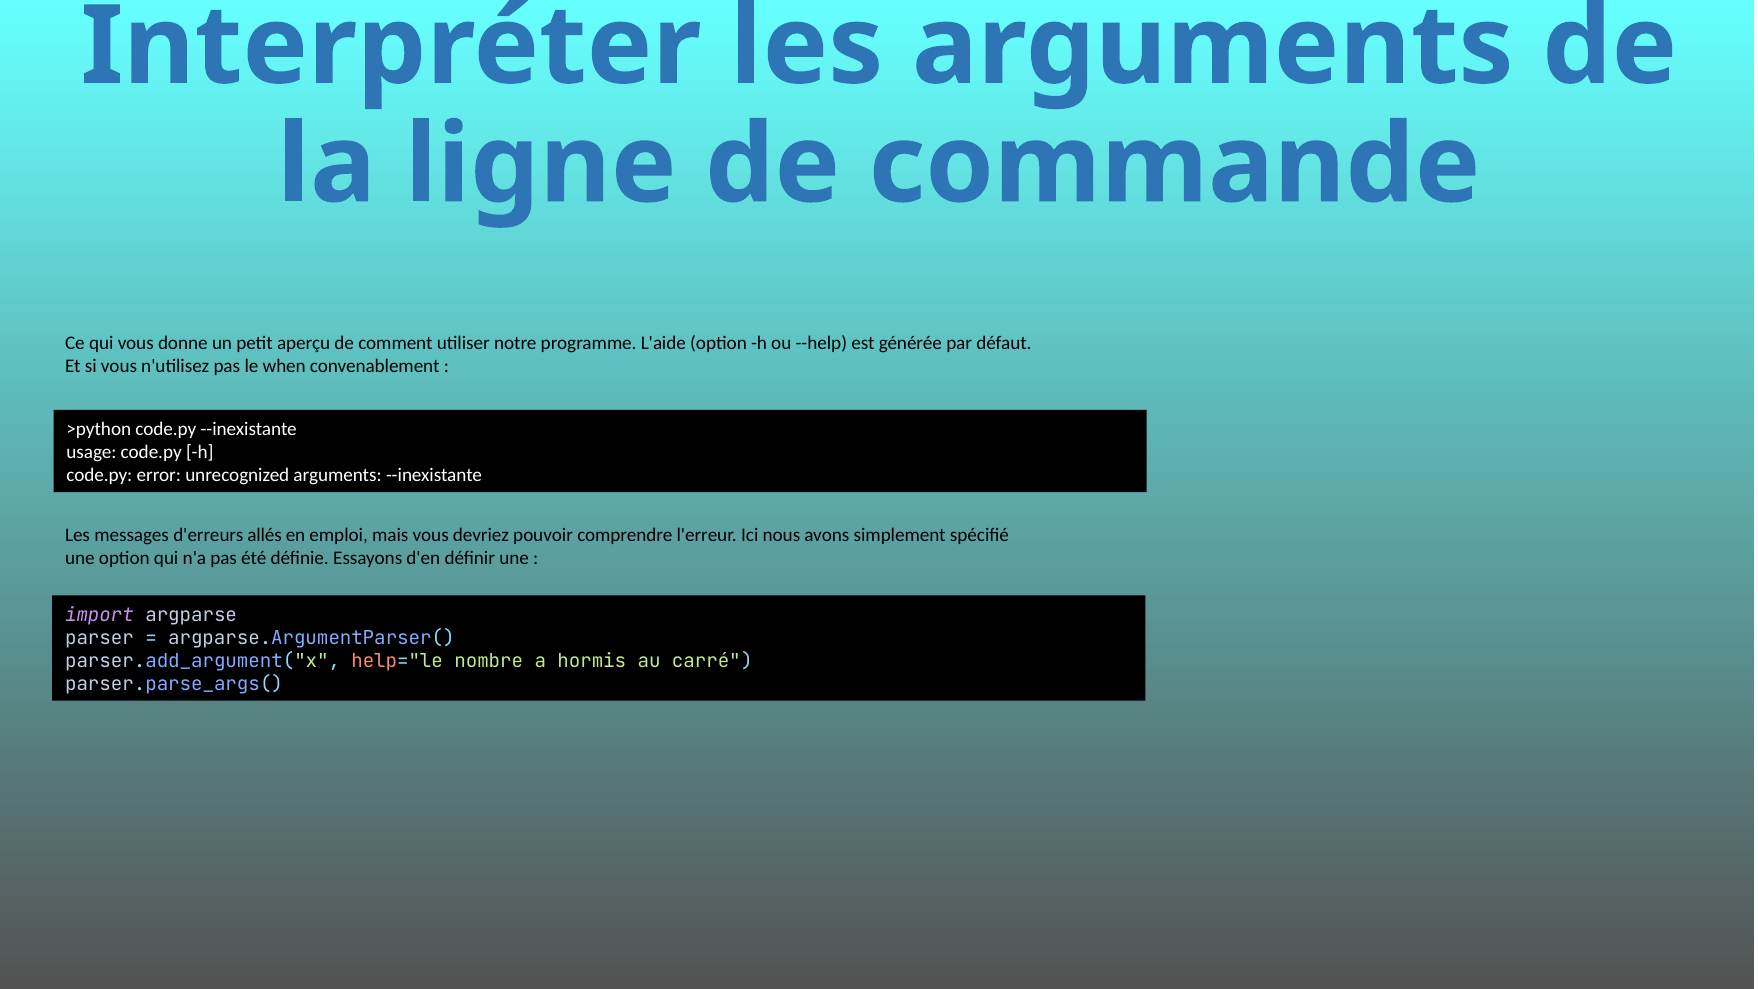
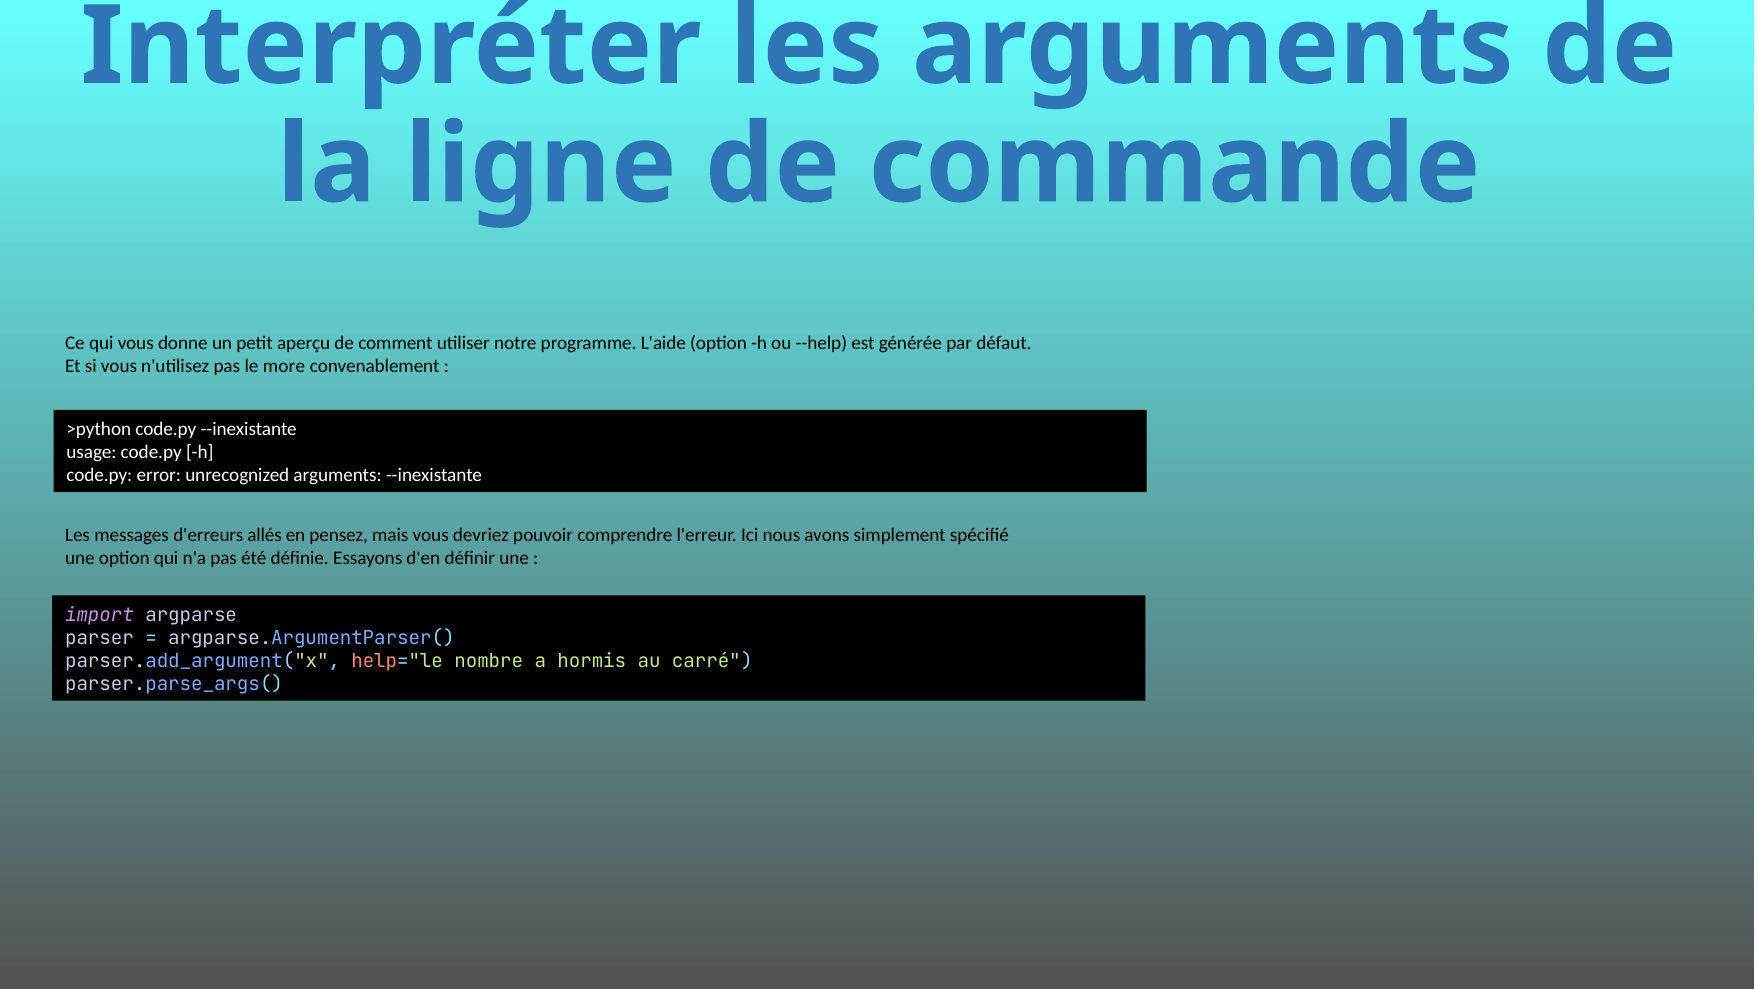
when: when -> more
emploi: emploi -> pensez
